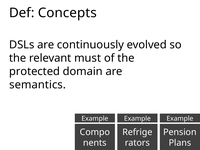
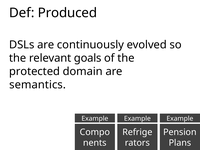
Concepts: Concepts -> Produced
must: must -> goals
